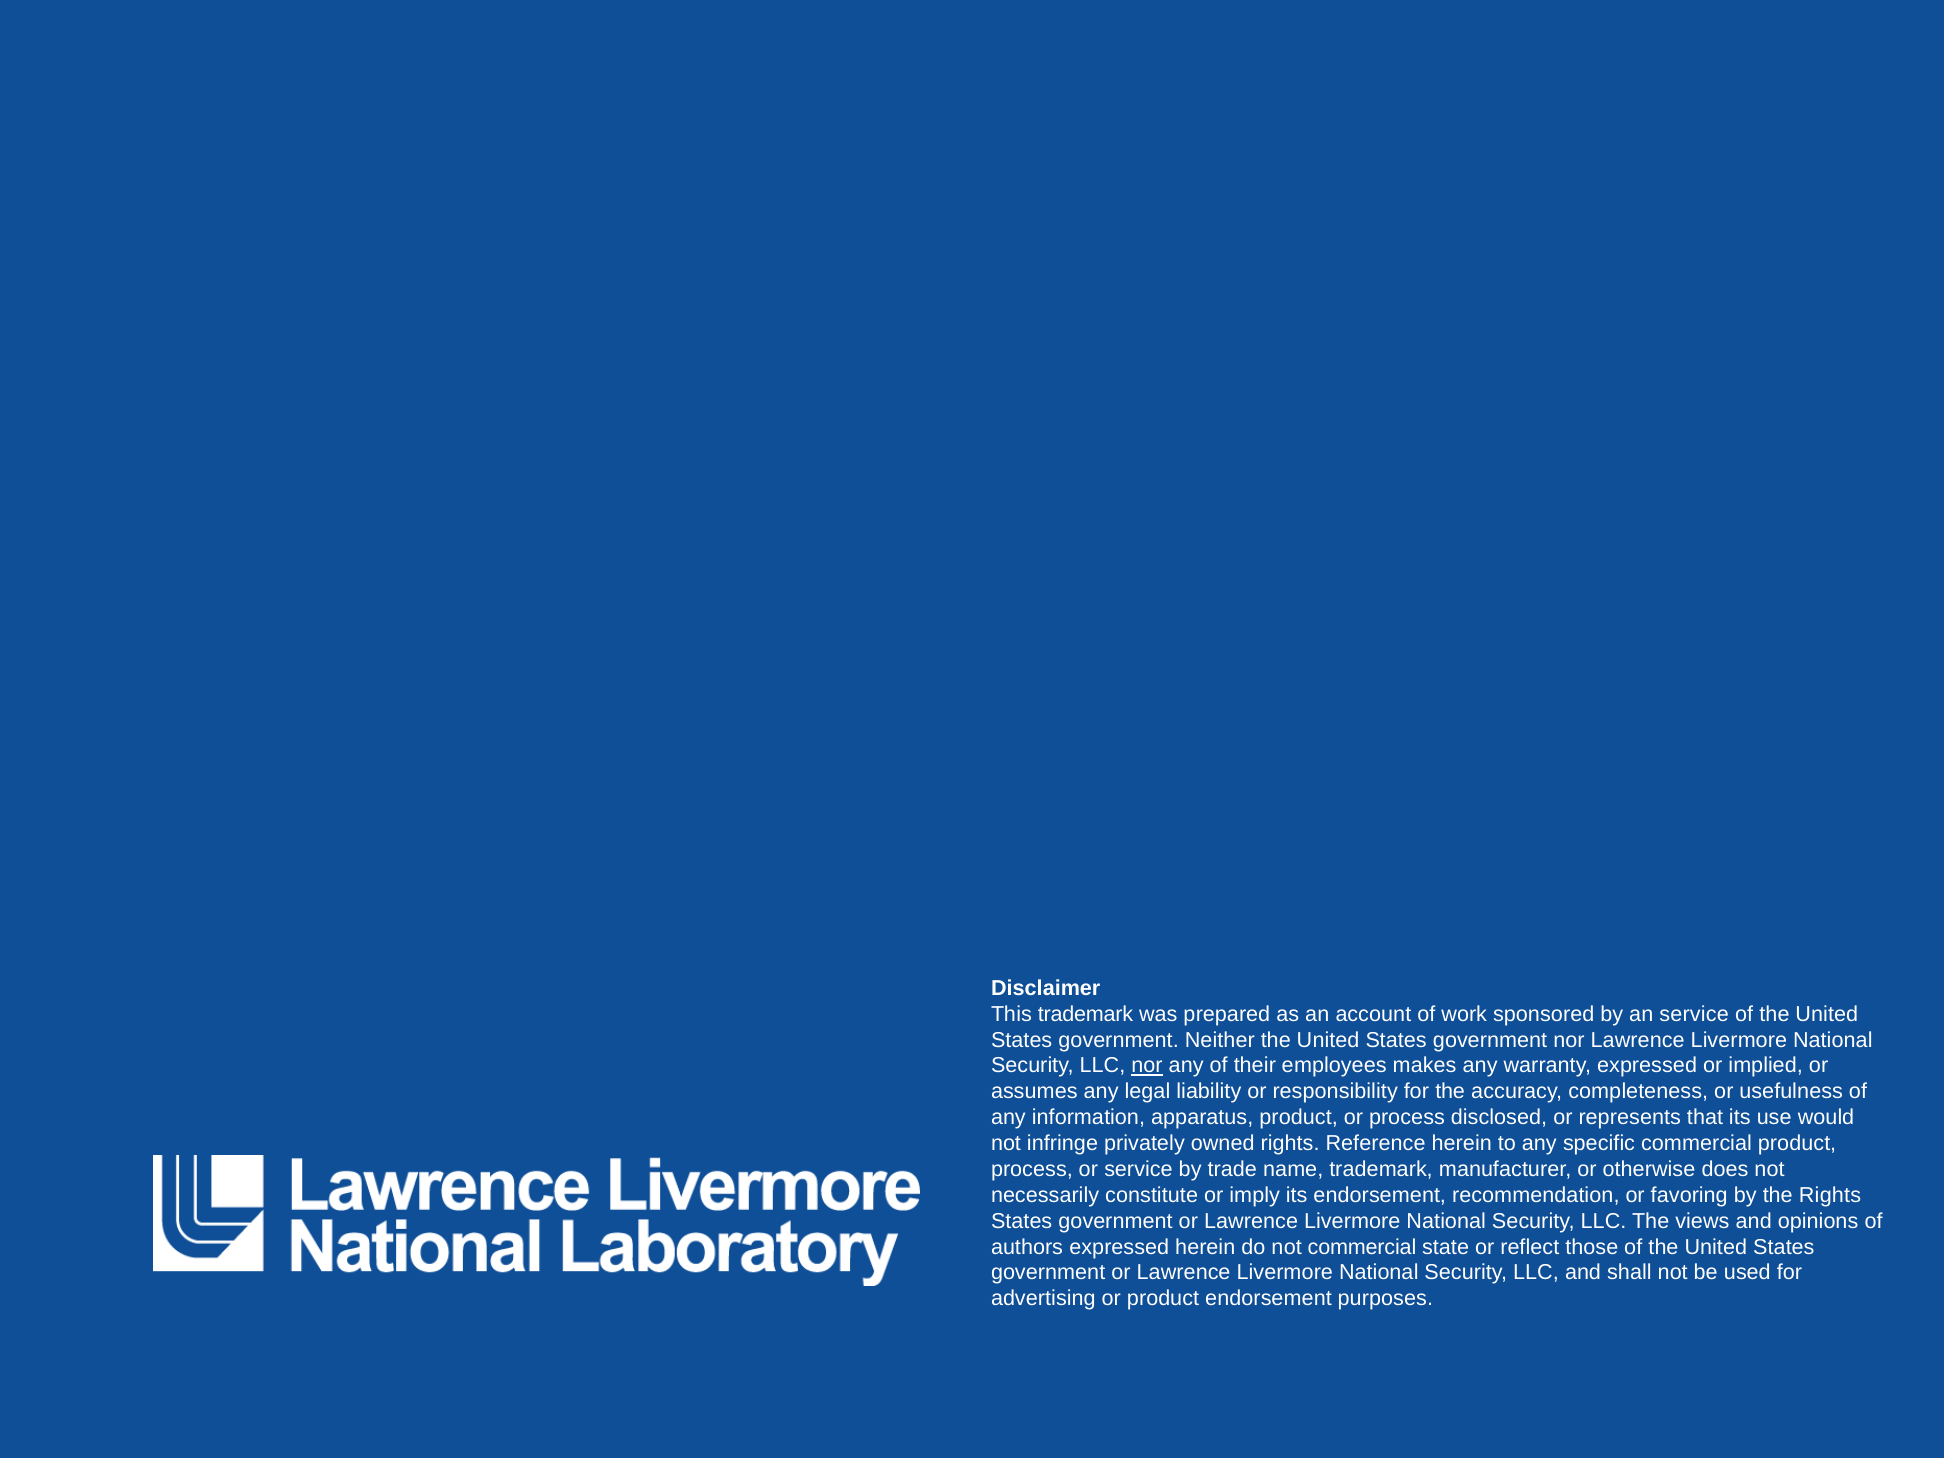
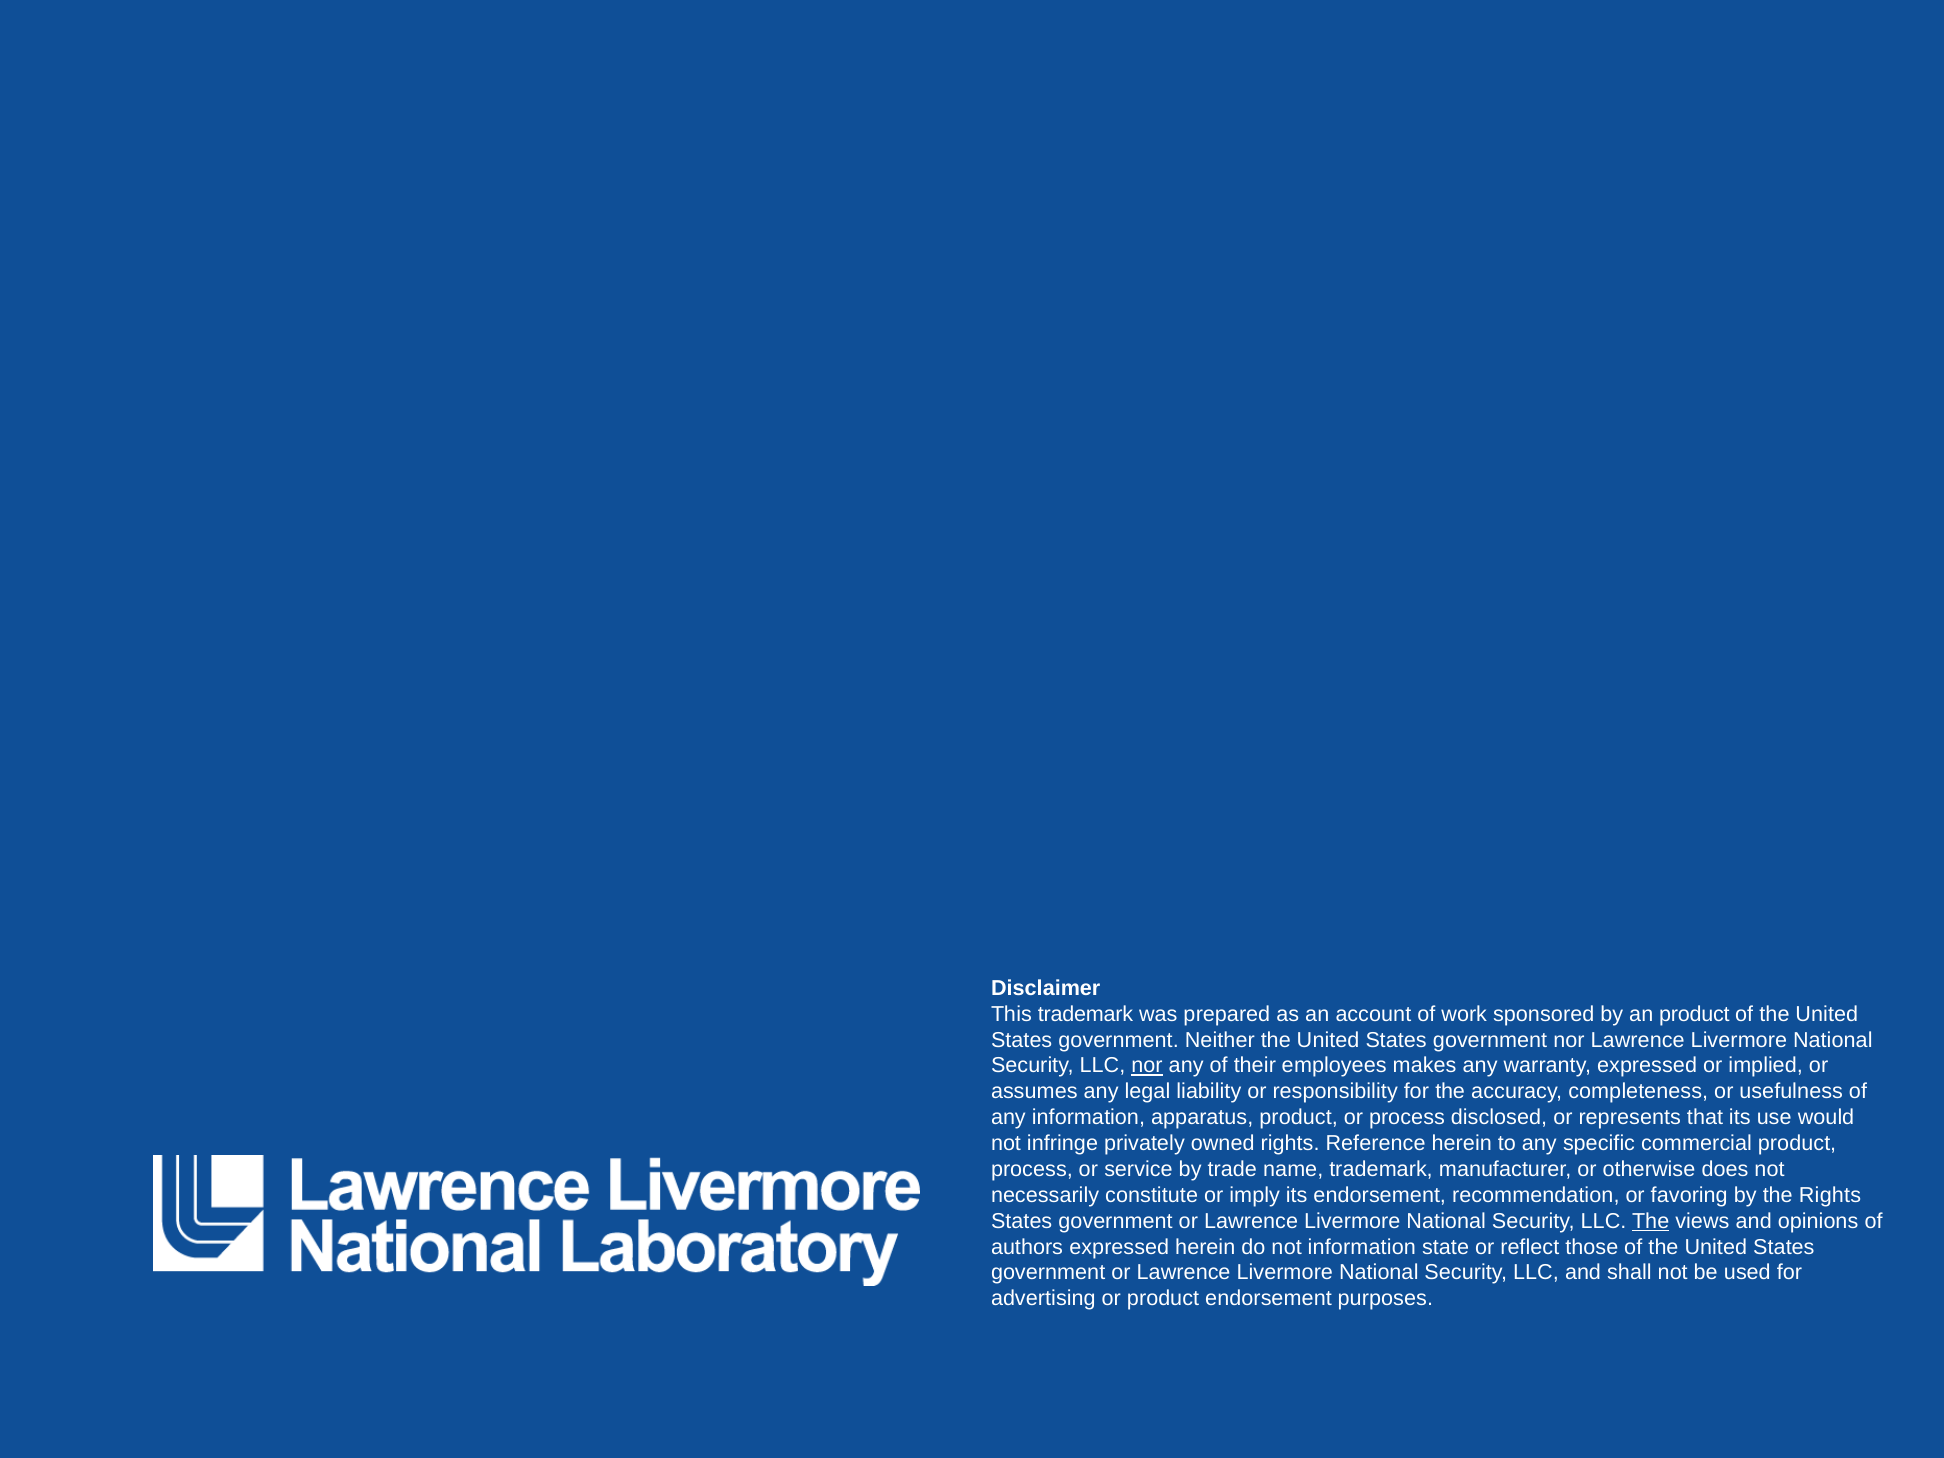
an service: service -> product
The at (1651, 1221) underline: none -> present
not commercial: commercial -> information
